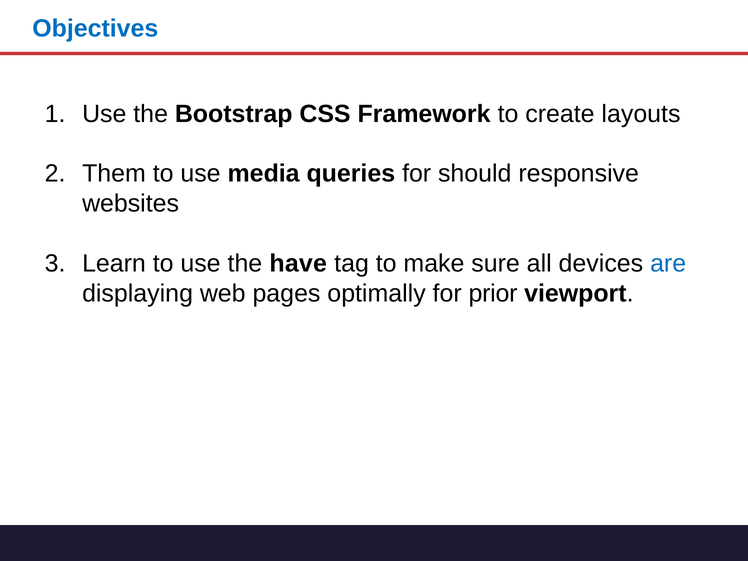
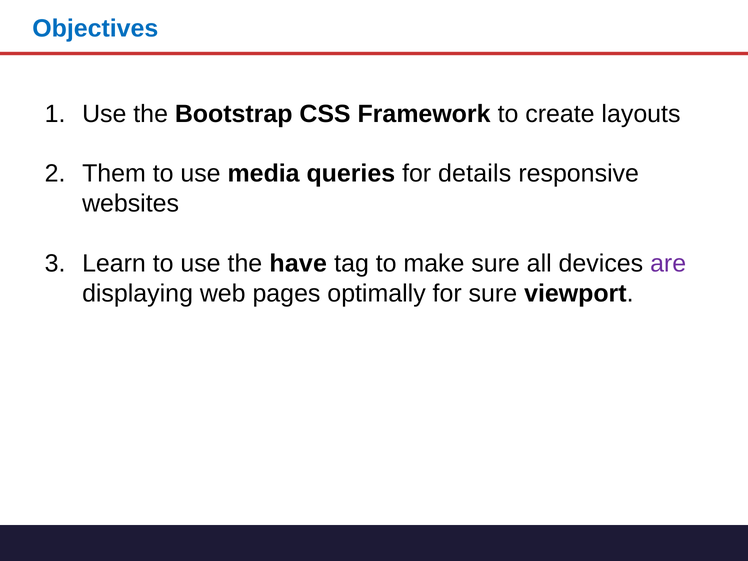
should: should -> details
are colour: blue -> purple
for prior: prior -> sure
